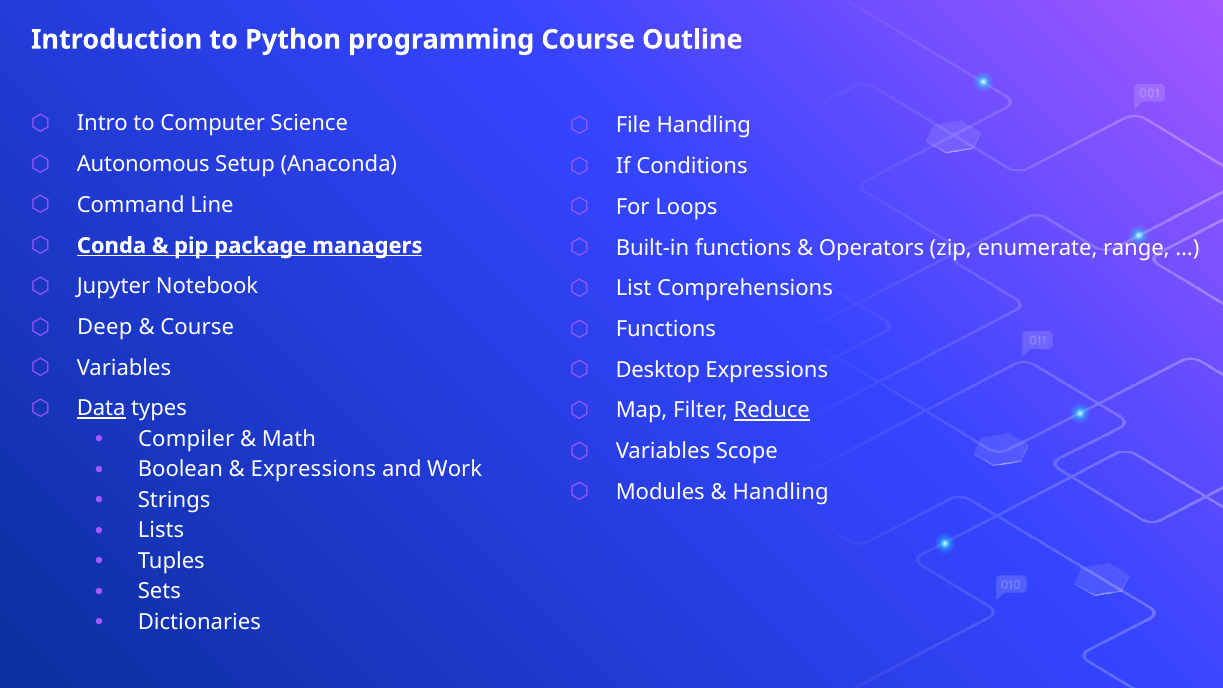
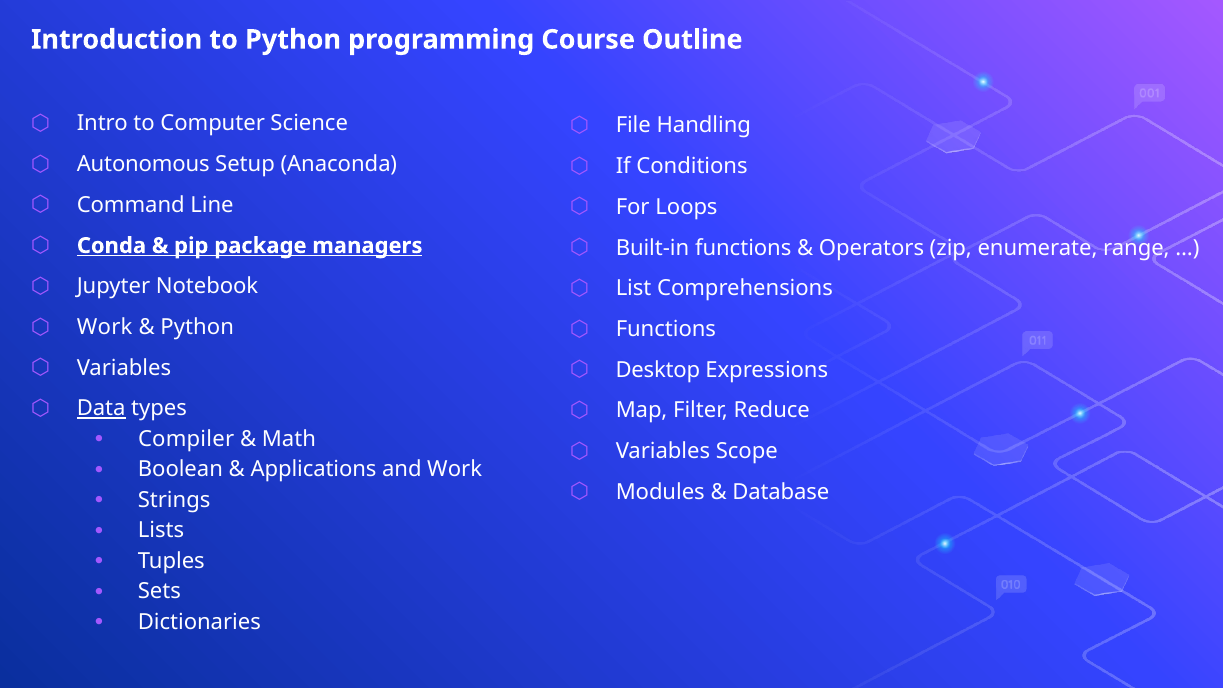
Deep at (105, 327): Deep -> Work
Course at (197, 327): Course -> Python
Reduce underline: present -> none
Expressions at (313, 469): Expressions -> Applications
Handling at (781, 492): Handling -> Database
